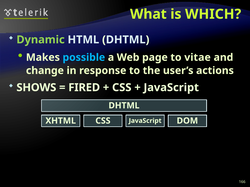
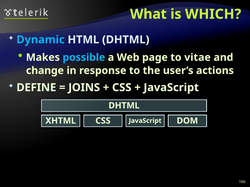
Dynamic colour: light green -> light blue
SHOWS: SHOWS -> DEFINE
FIRED: FIRED -> JOINS
